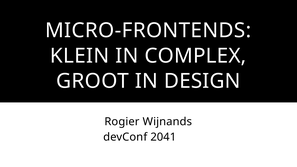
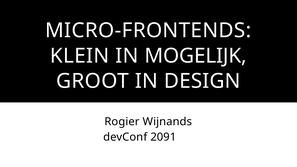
COMPLEX: COMPLEX -> MOGELIJK
2041: 2041 -> 2091
